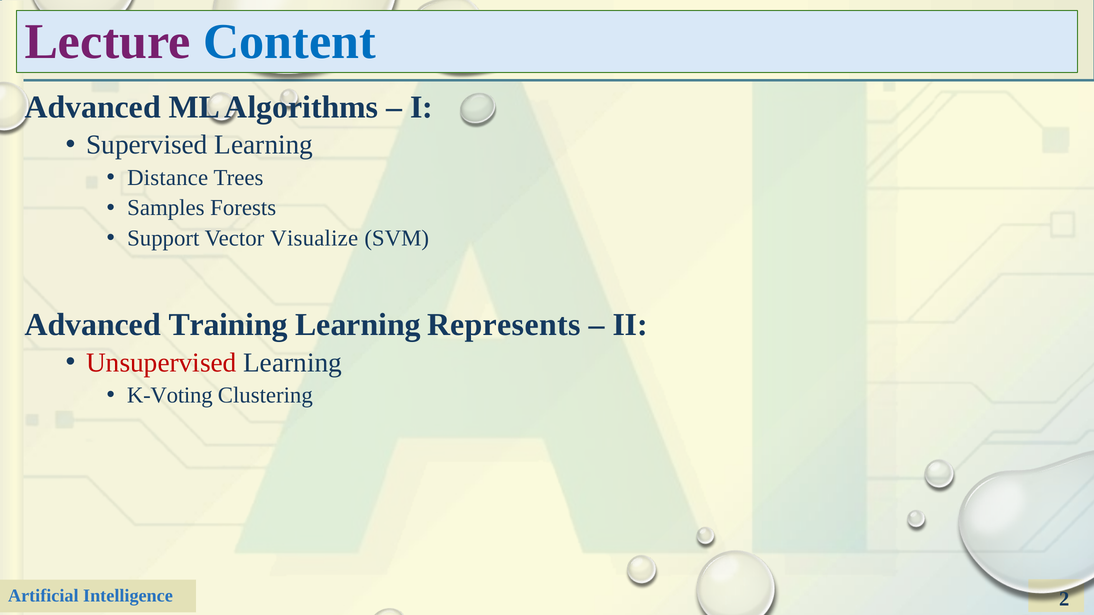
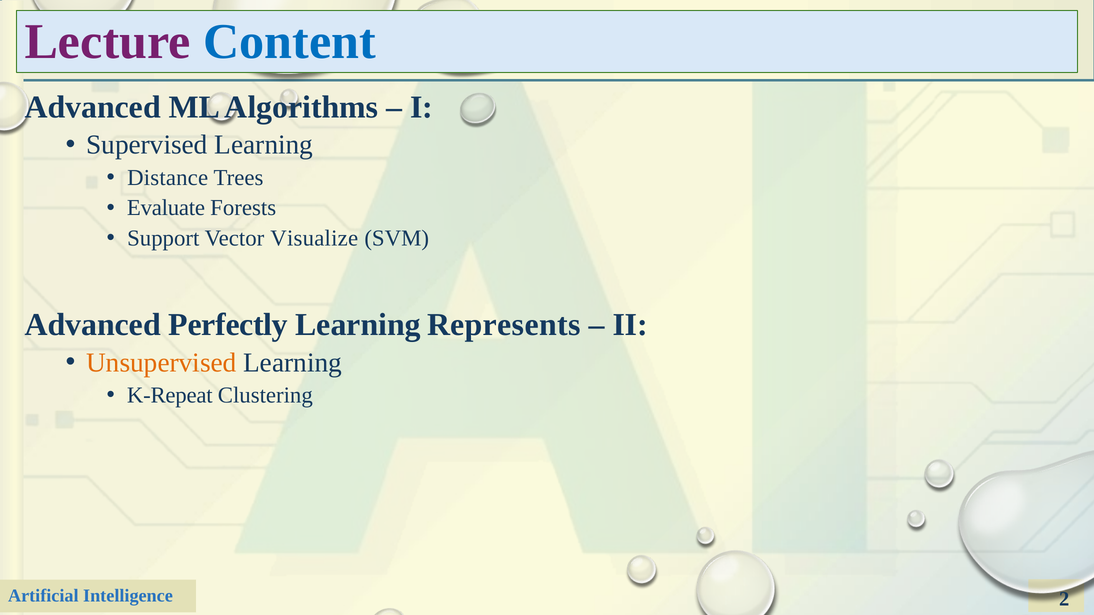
Samples: Samples -> Evaluate
Training: Training -> Perfectly
Unsupervised colour: red -> orange
K-Voting: K-Voting -> K-Repeat
